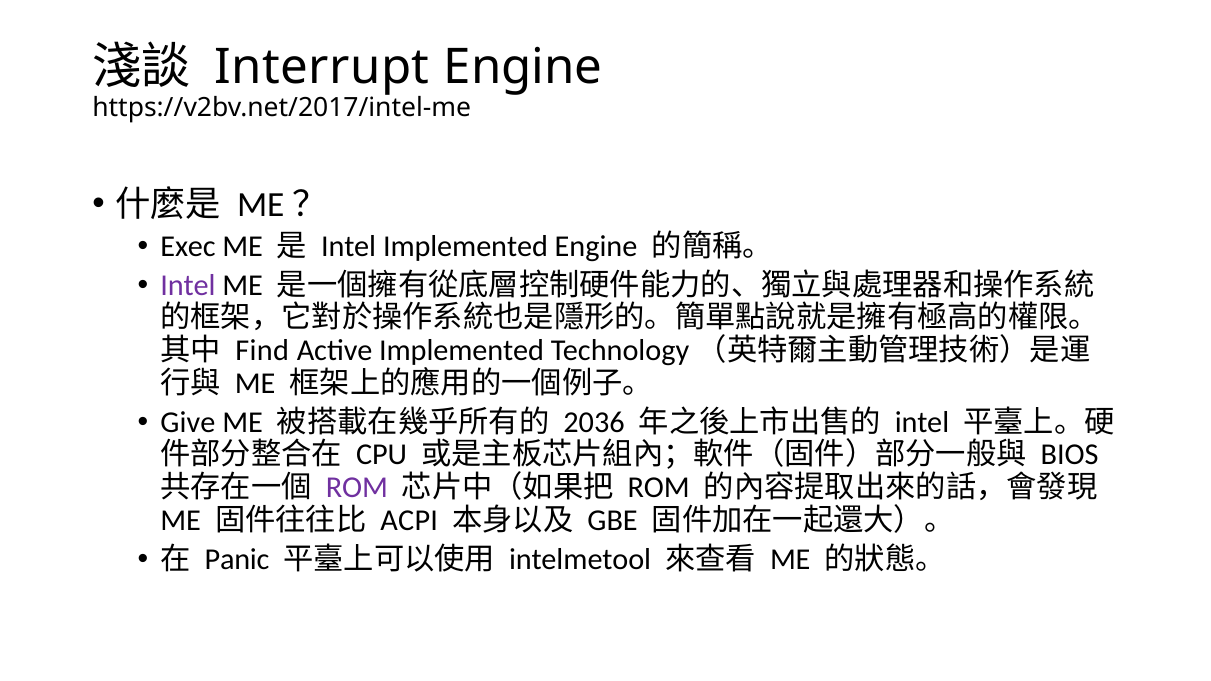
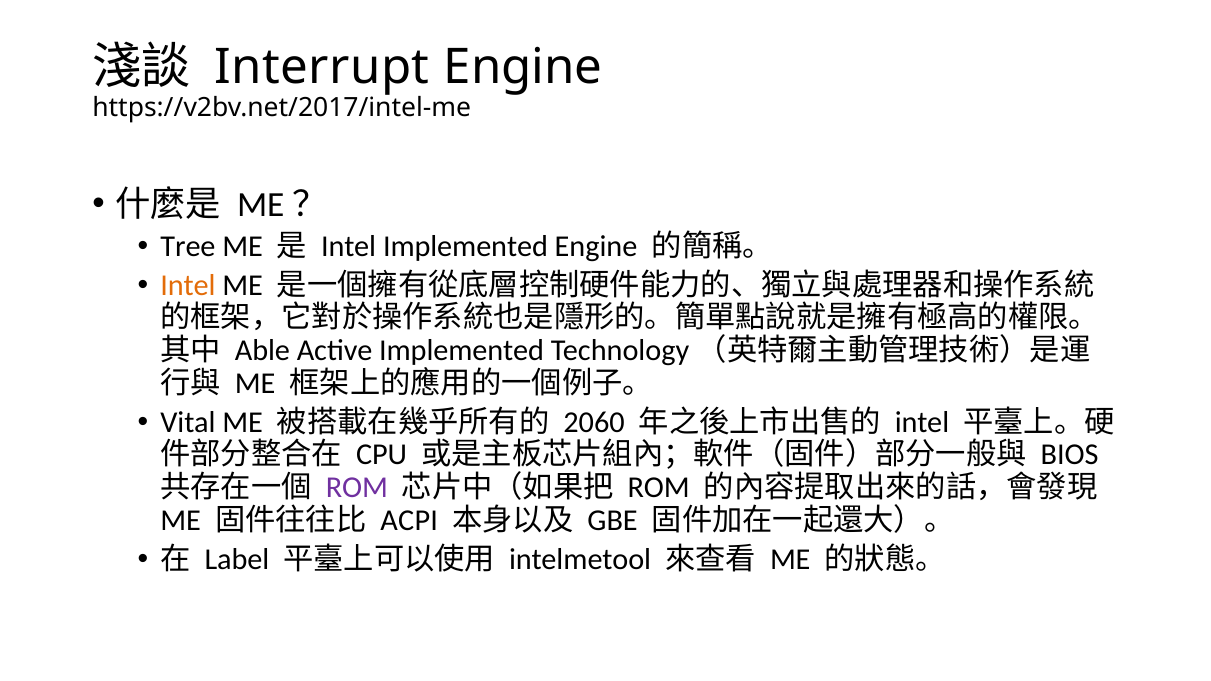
Exec: Exec -> Tree
Intel at (188, 285) colour: purple -> orange
Find: Find -> Able
Give: Give -> Vital
2036: 2036 -> 2060
Panic: Panic -> Label
